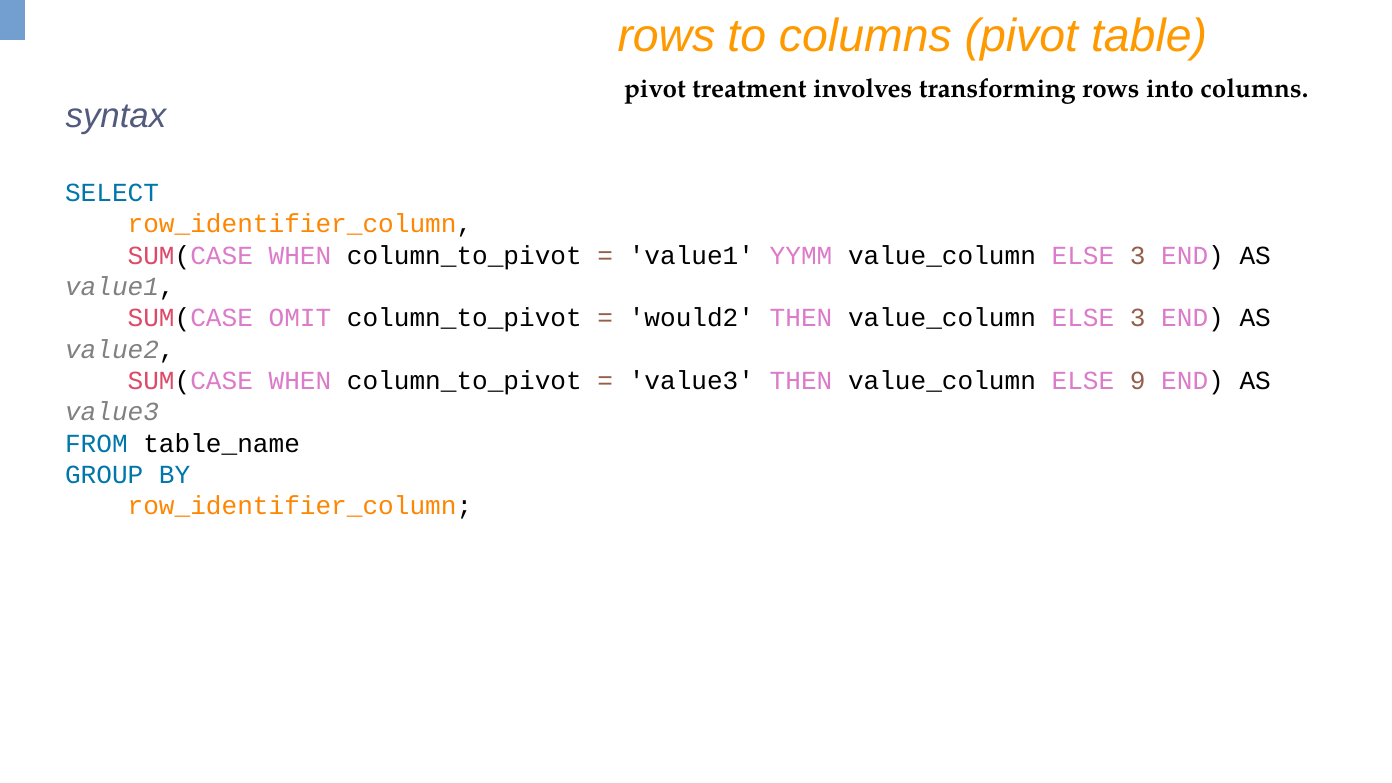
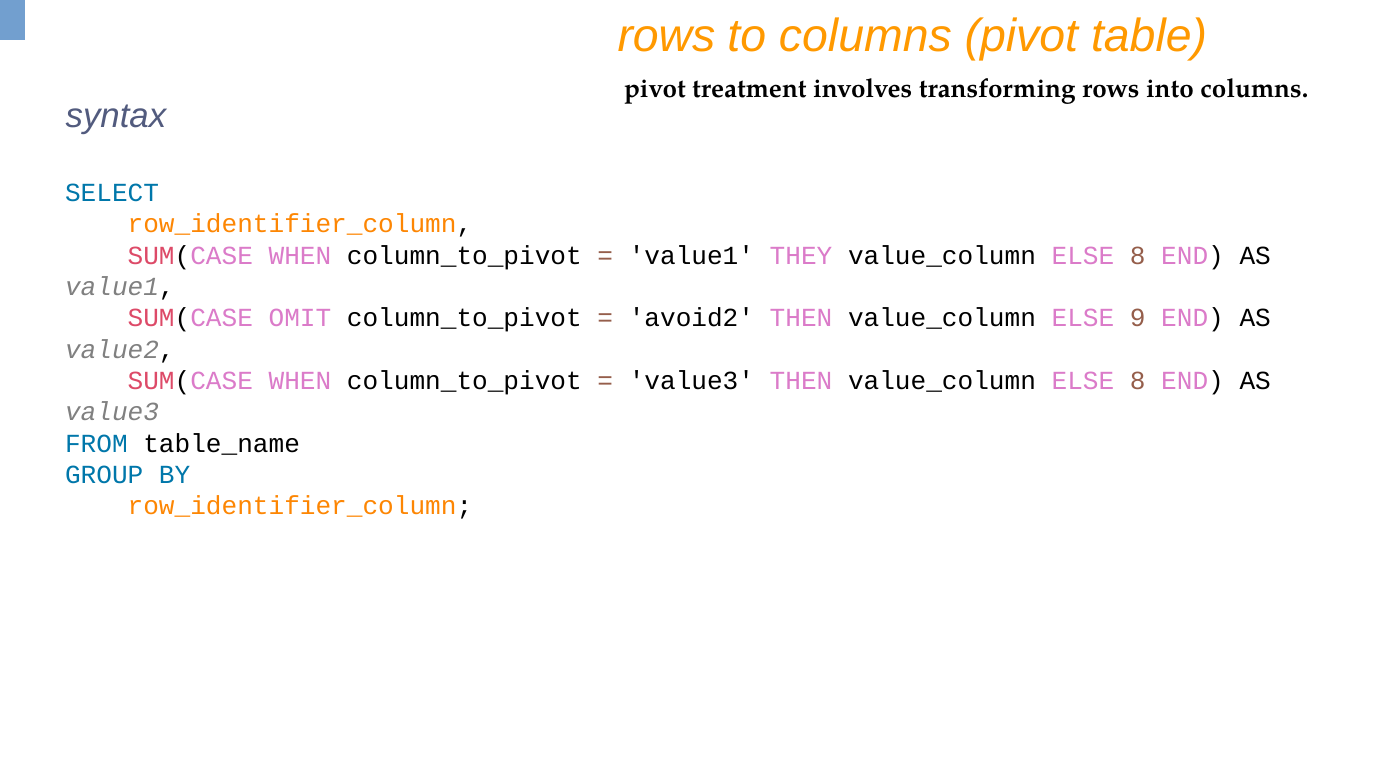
YYMM: YYMM -> THEY
3 at (1138, 256): 3 -> 8
would2: would2 -> avoid2
THEN value_column ELSE 3: 3 -> 9
THEN value_column ELSE 9: 9 -> 8
